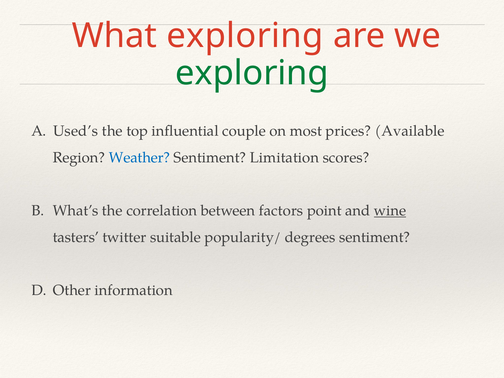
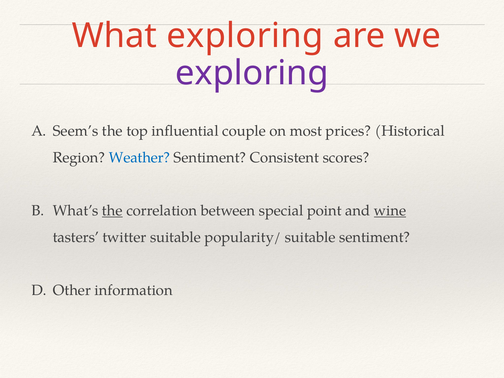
exploring at (252, 73) colour: green -> purple
Used’s: Used’s -> Seem’s
Available: Available -> Historical
Limitation: Limitation -> Consistent
the at (112, 211) underline: none -> present
factors: factors -> special
popularity/ degrees: degrees -> suitable
